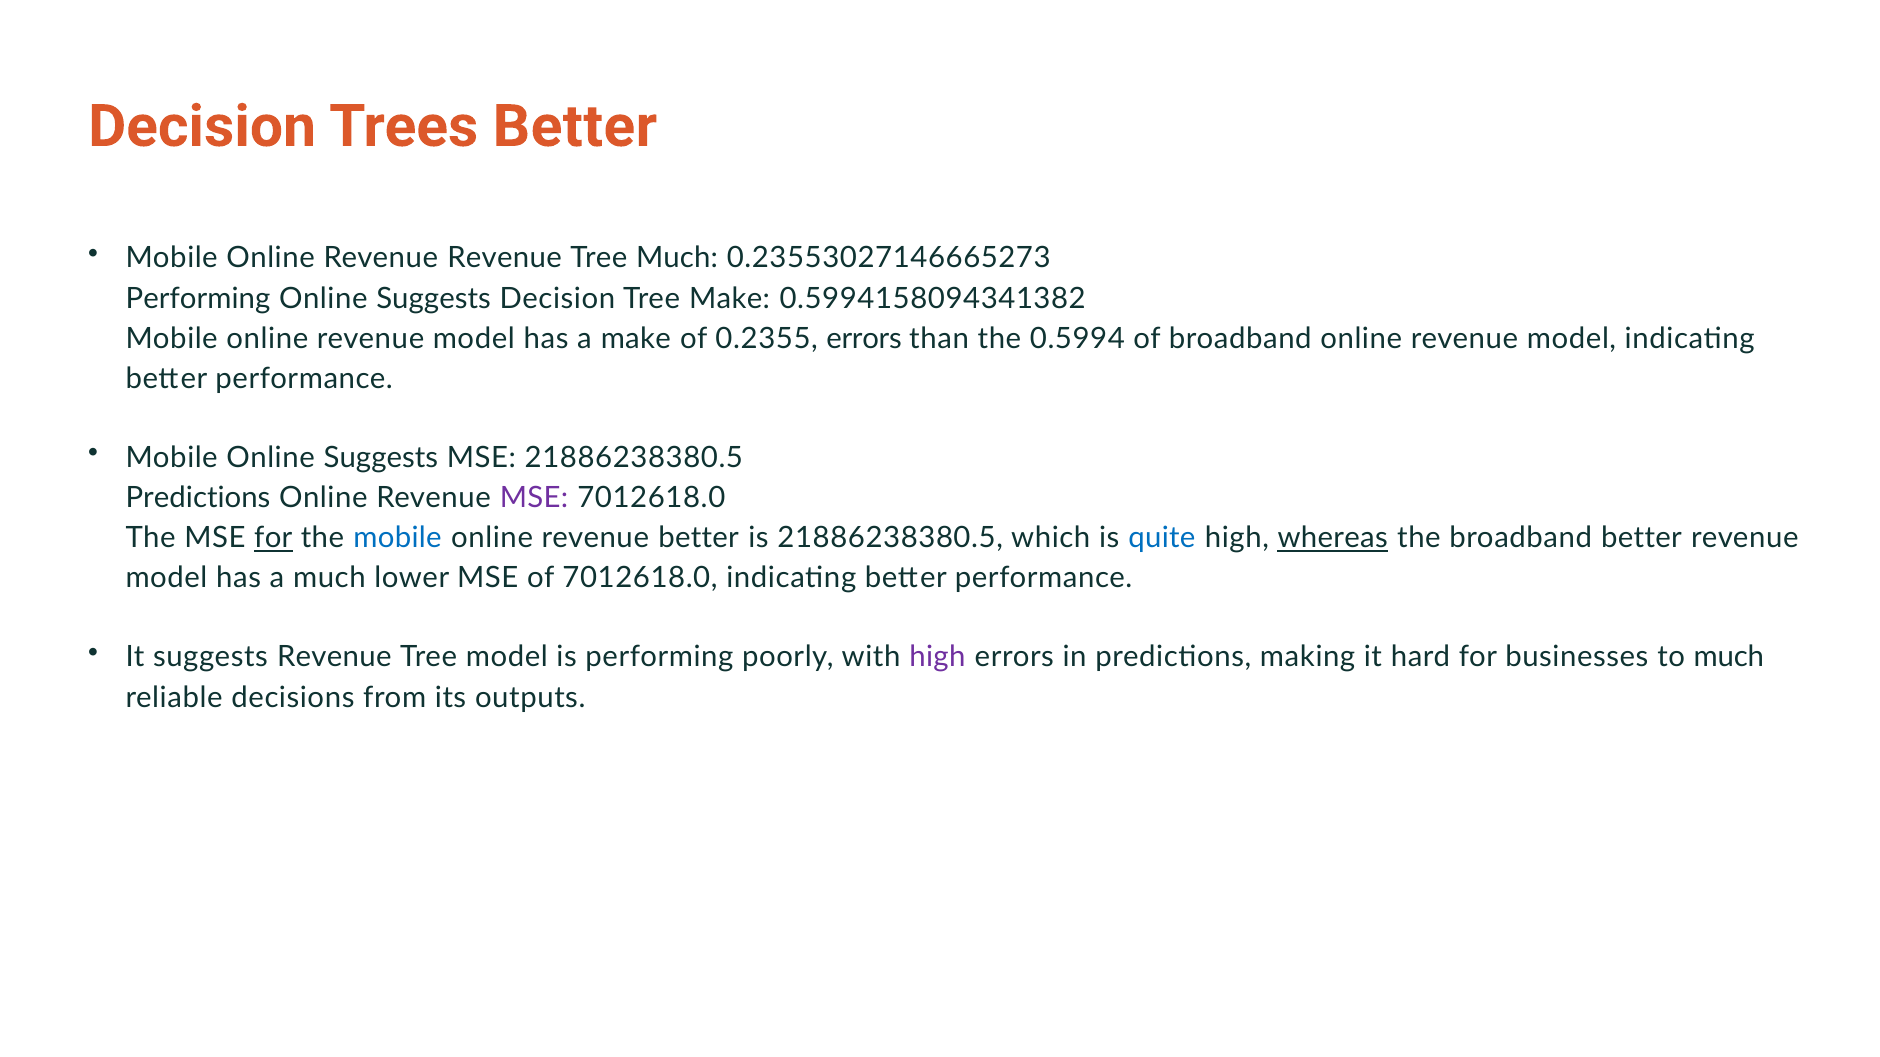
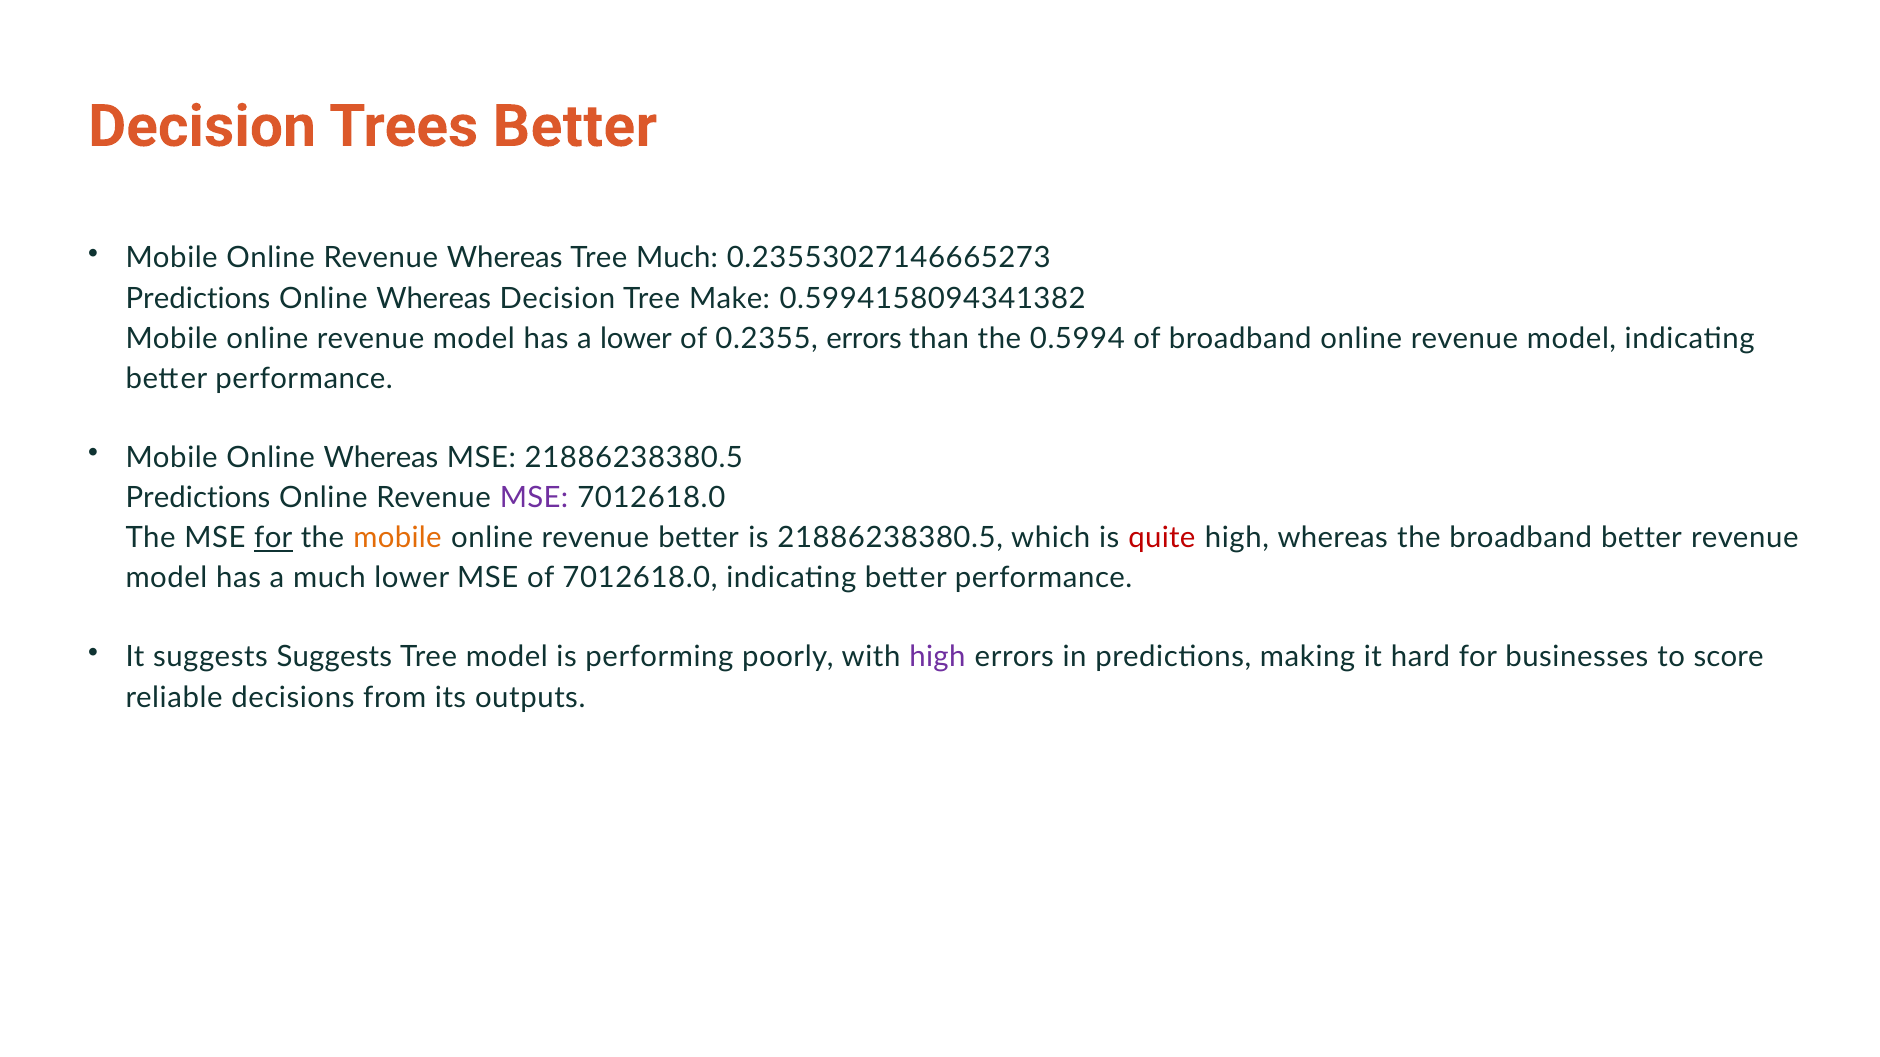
Revenue Revenue: Revenue -> Whereas
Performing at (198, 298): Performing -> Predictions
Suggests at (434, 298): Suggests -> Whereas
a make: make -> lower
Mobile Online Suggests: Suggests -> Whereas
mobile at (398, 538) colour: blue -> orange
quite colour: blue -> red
whereas at (1333, 538) underline: present -> none
suggests Revenue: Revenue -> Suggests
to much: much -> score
